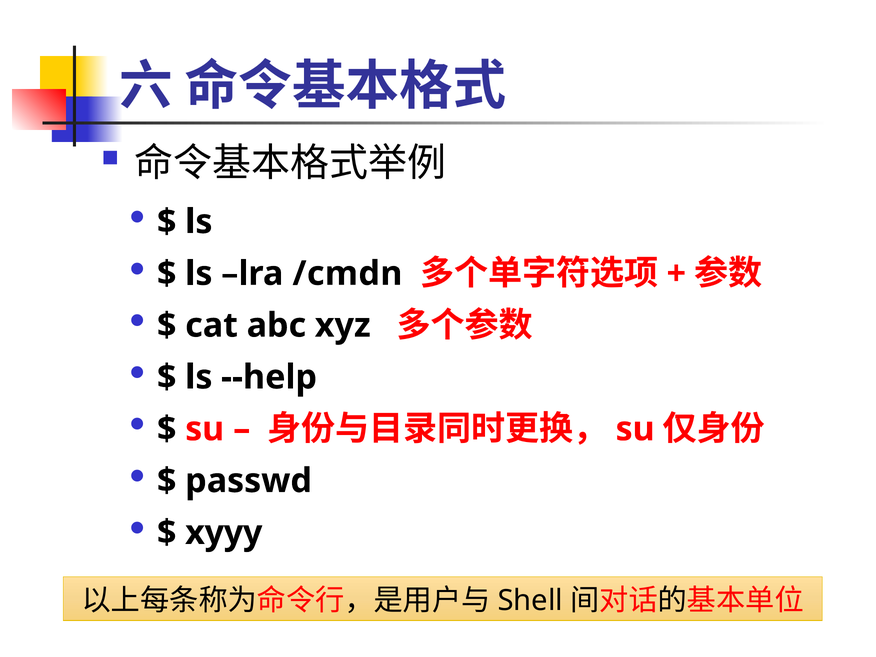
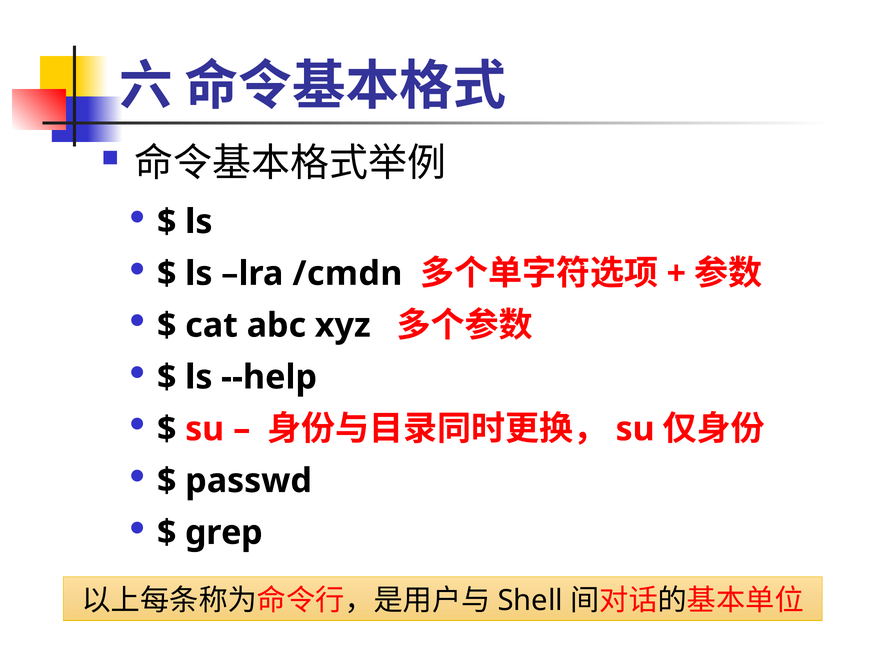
xyyy: xyyy -> grep
